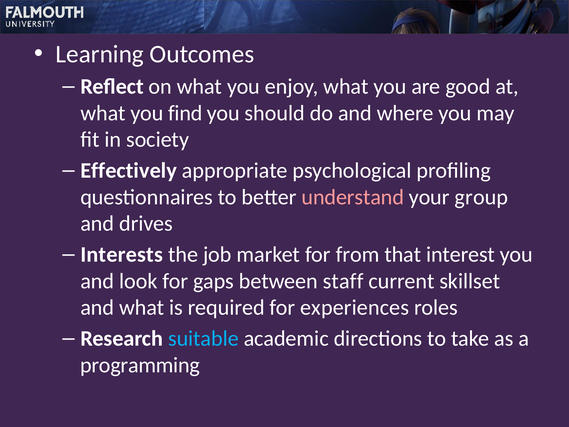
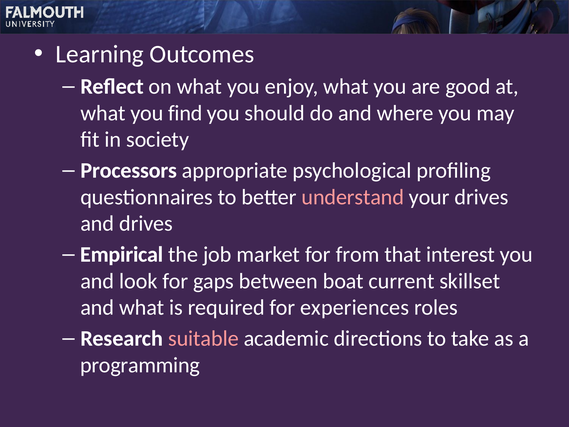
Effectively: Effectively -> Processors
your group: group -> drives
Interests: Interests -> Empirical
staff: staff -> boat
suitable colour: light blue -> pink
